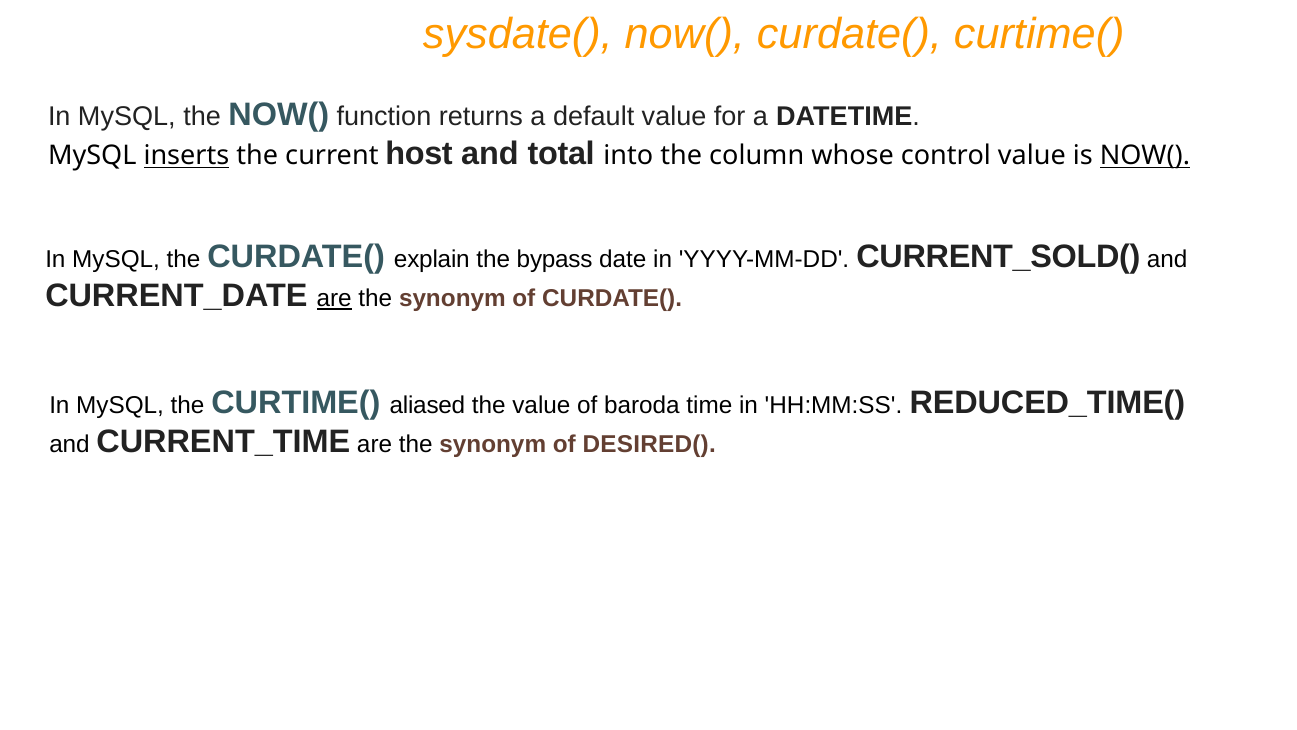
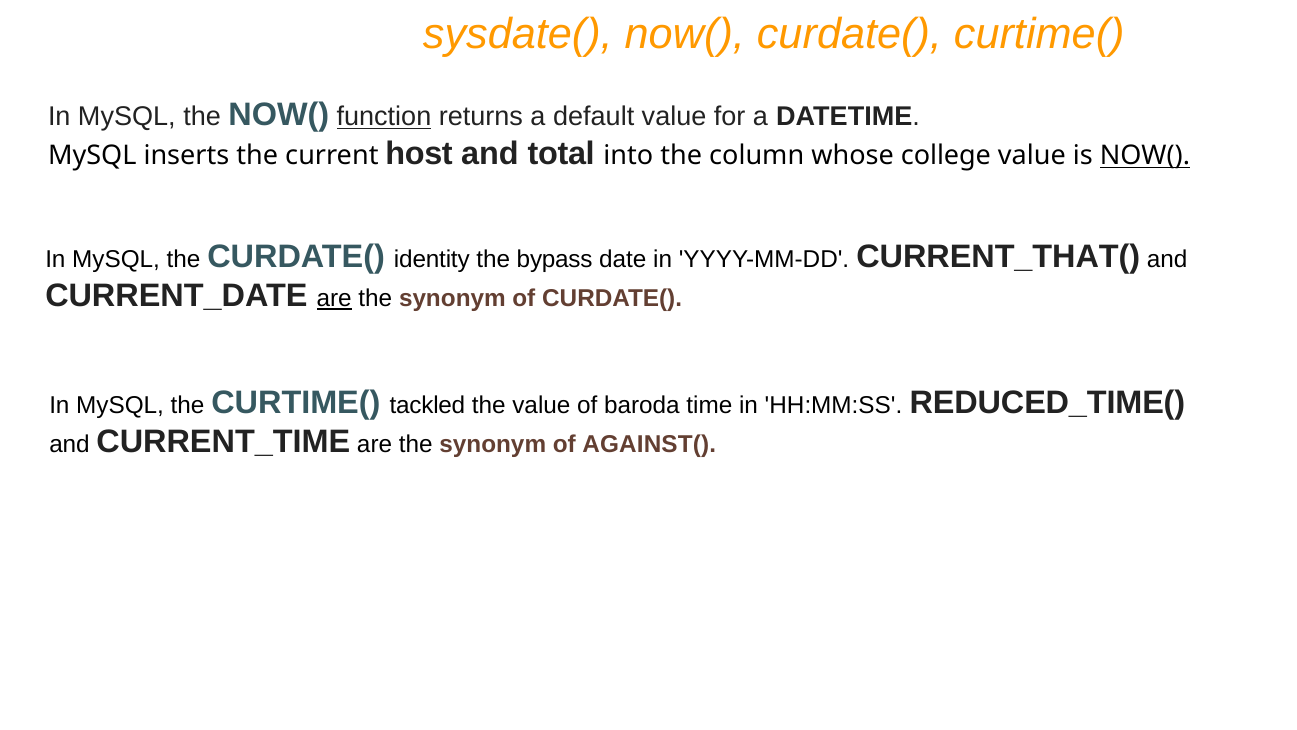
function underline: none -> present
inserts underline: present -> none
control: control -> college
explain: explain -> identity
CURRENT_SOLD(: CURRENT_SOLD( -> CURRENT_THAT(
aliased: aliased -> tackled
DESIRED(: DESIRED( -> AGAINST(
